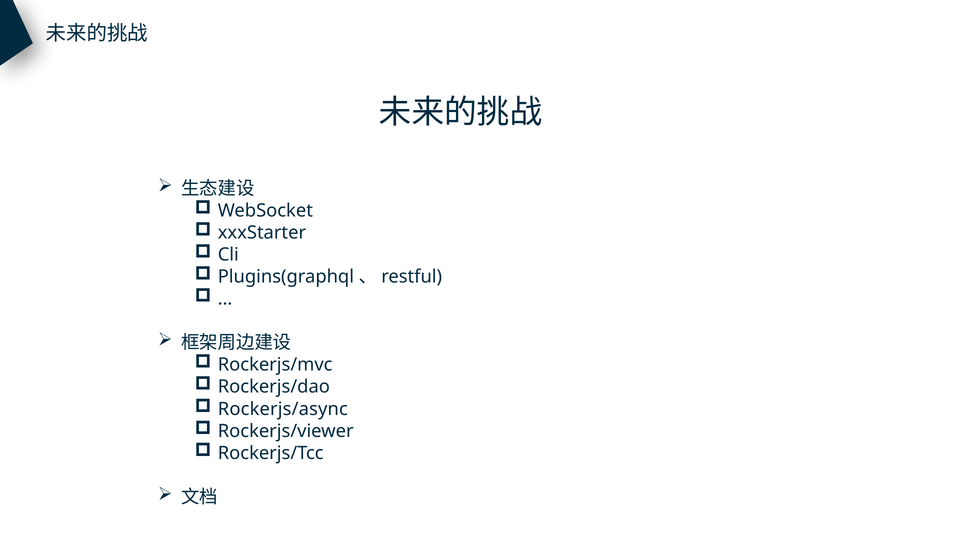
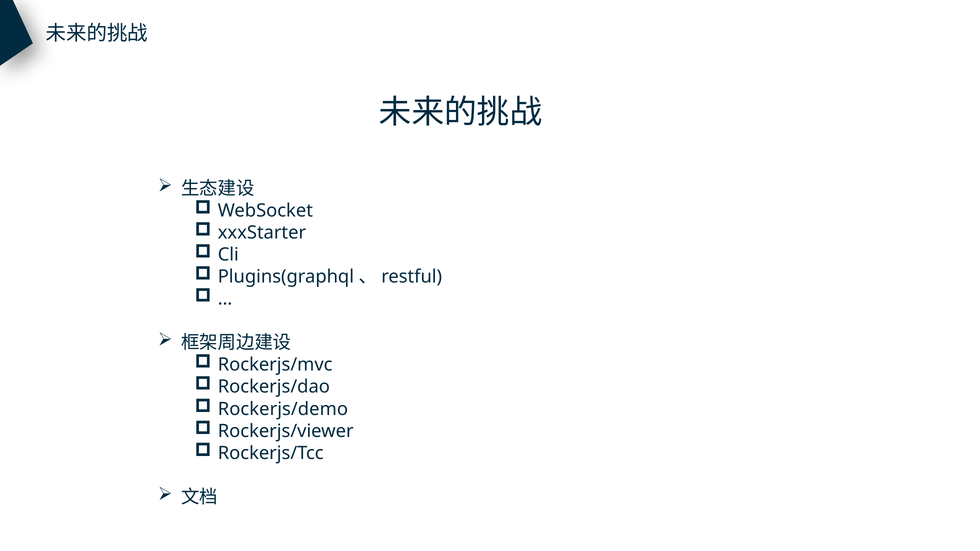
Rockerjs/async: Rockerjs/async -> Rockerjs/demo
